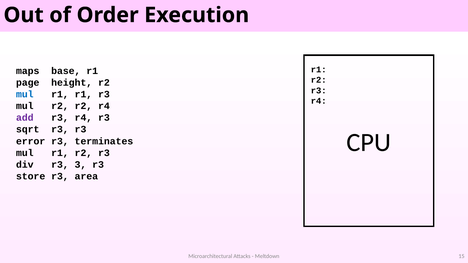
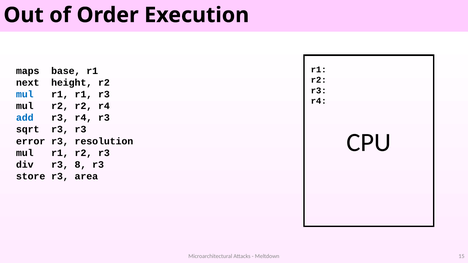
page: page -> next
add colour: purple -> blue
terminates: terminates -> resolution
3: 3 -> 8
